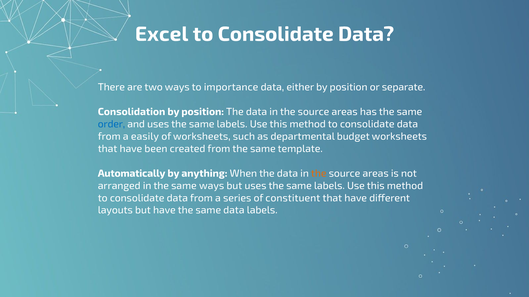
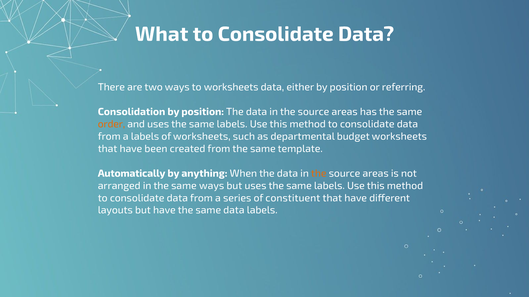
Excel: Excel -> What
to importance: importance -> worksheets
separate: separate -> referring
order colour: blue -> orange
a easily: easily -> labels
